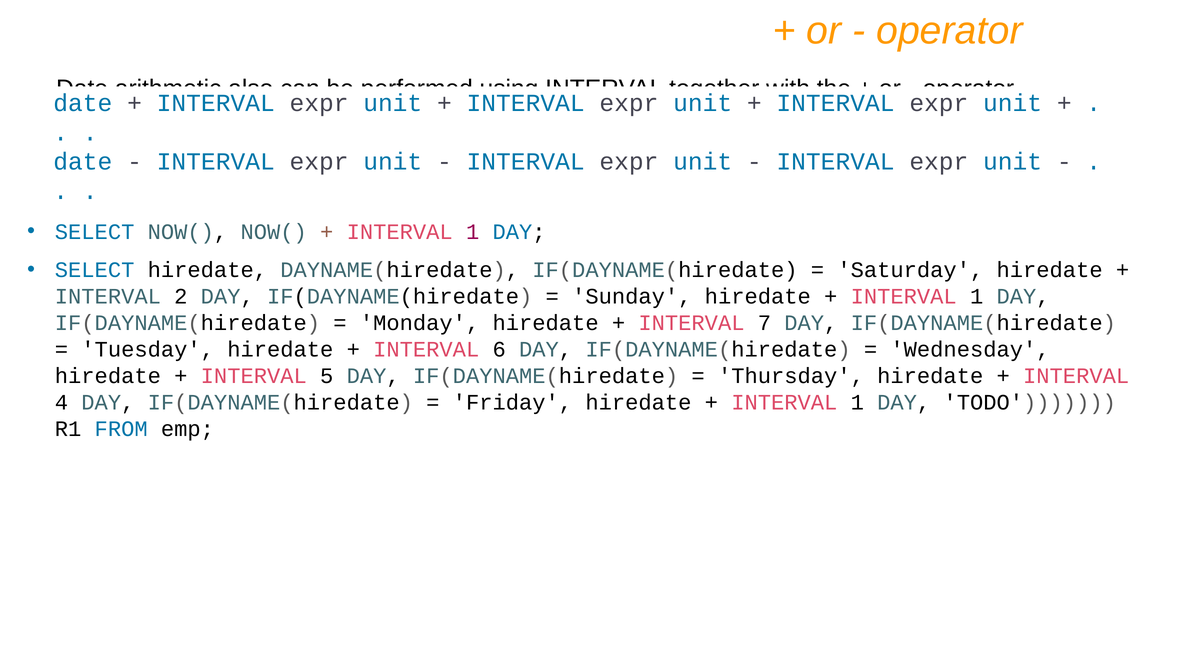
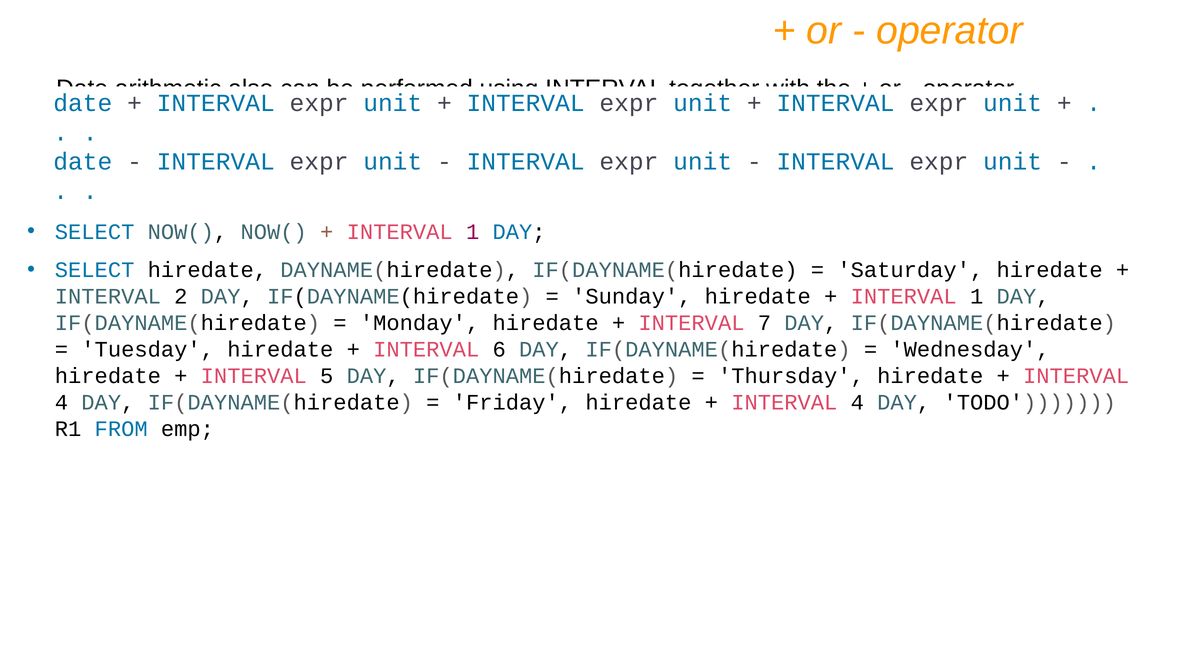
1 at (857, 403): 1 -> 4
